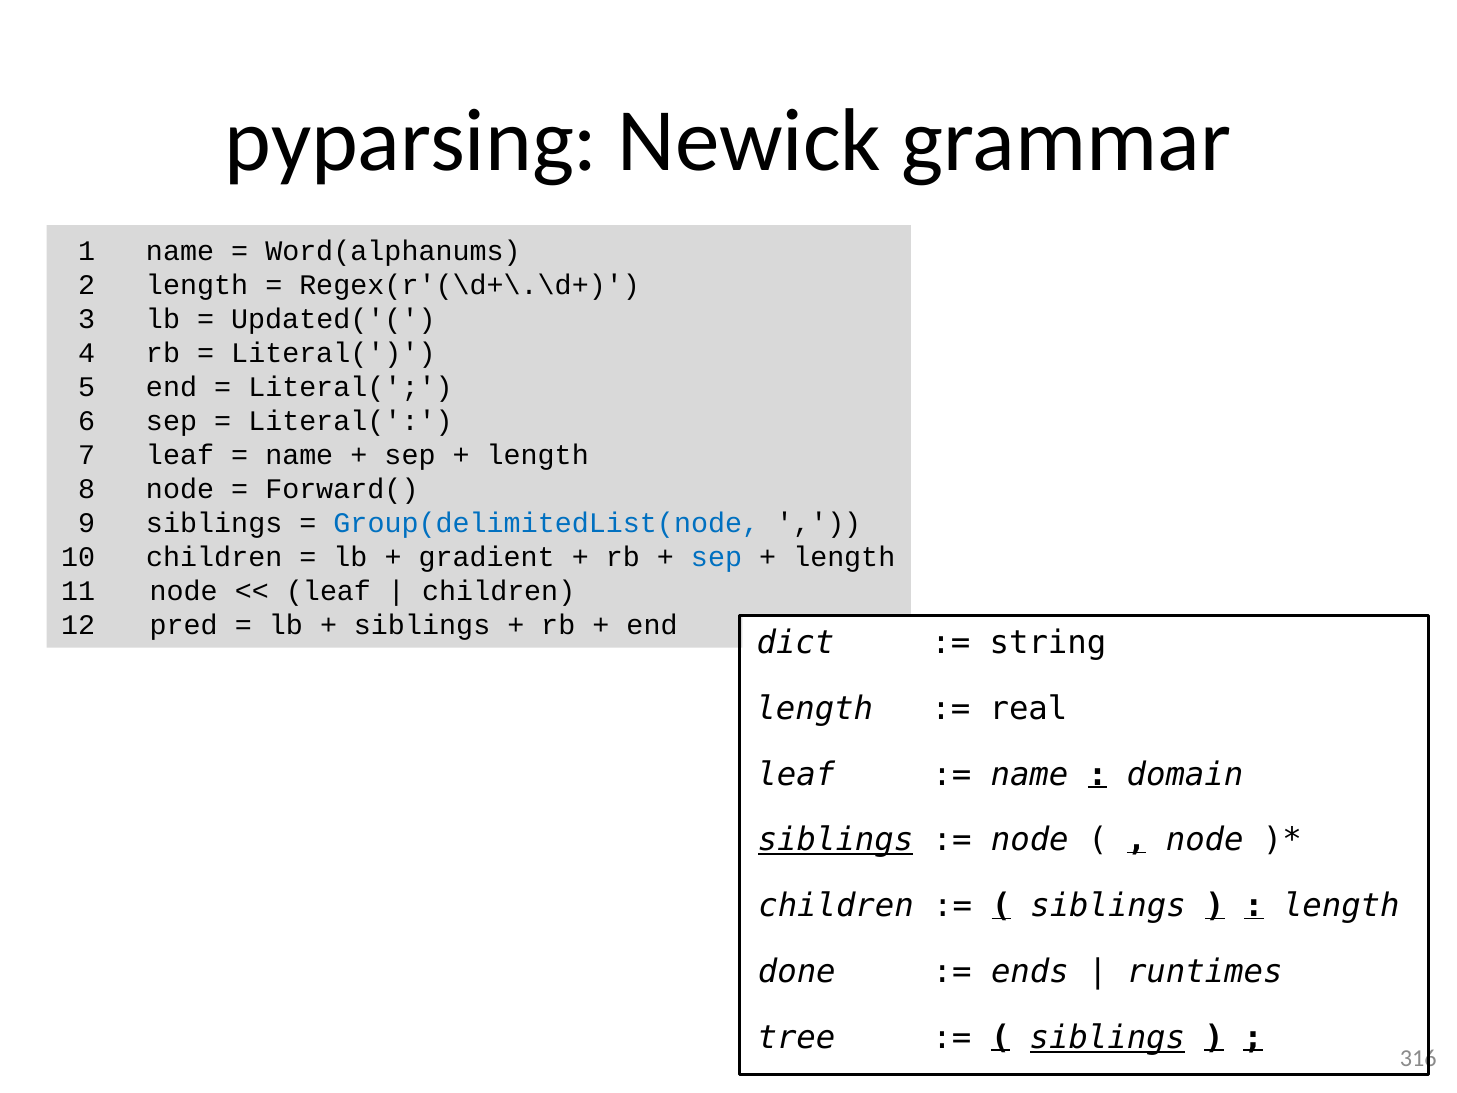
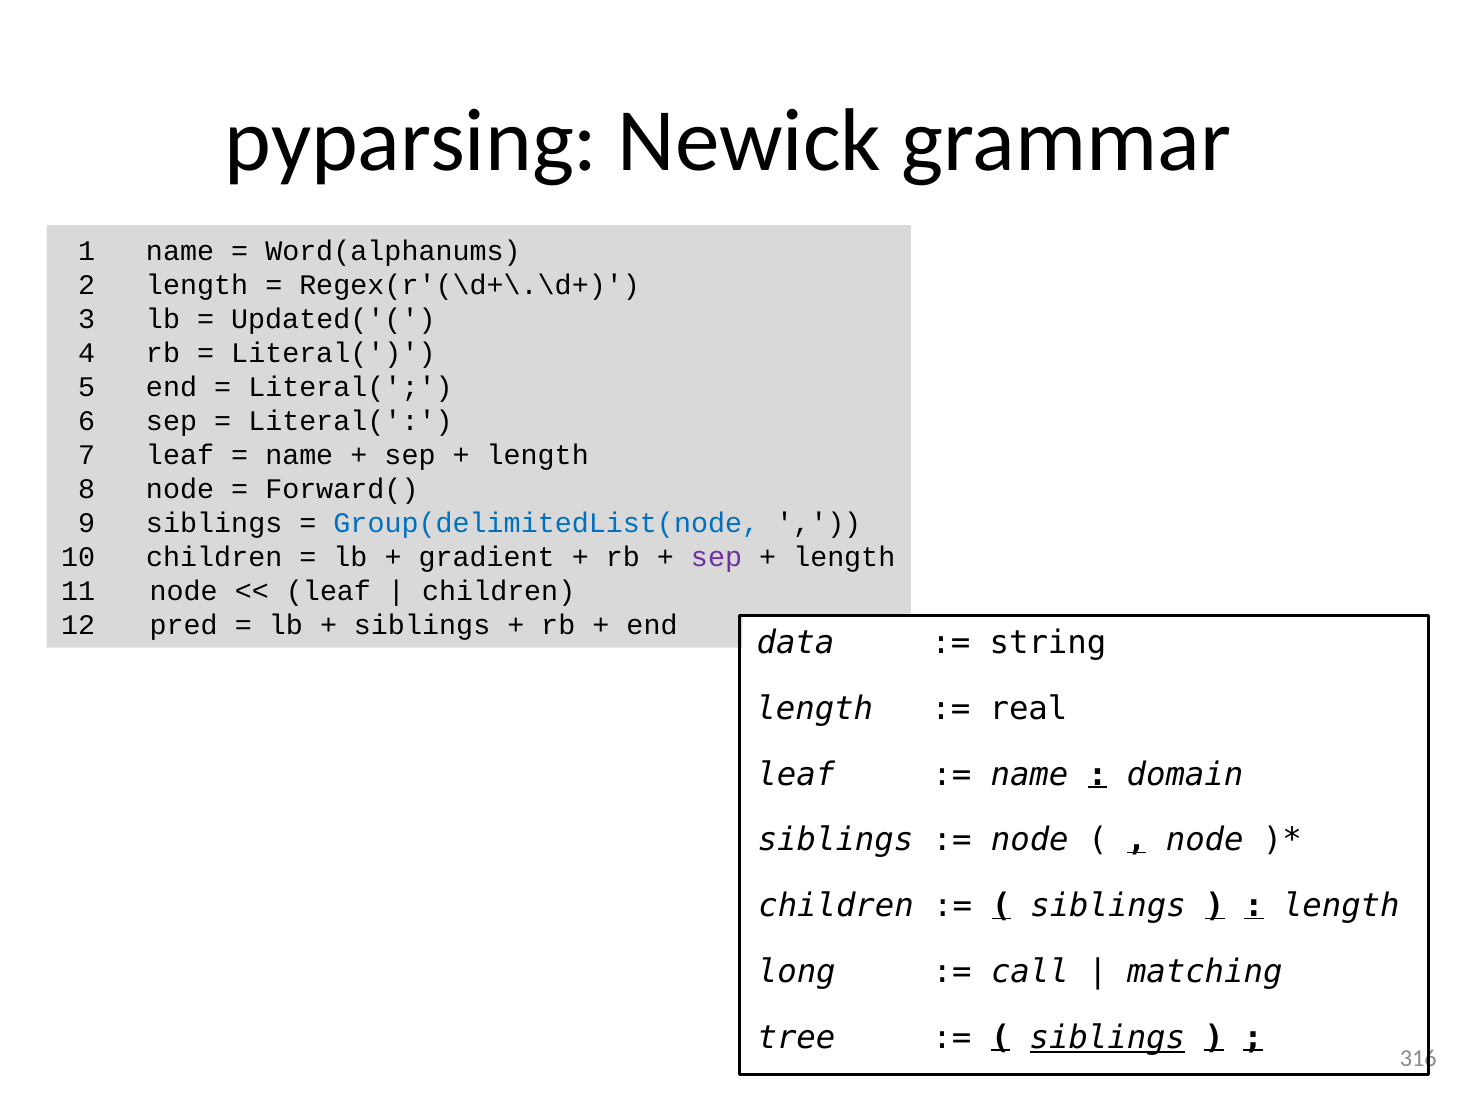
sep at (717, 557) colour: blue -> purple
dict: dict -> data
siblings at (836, 840) underline: present -> none
done: done -> long
ends: ends -> call
runtimes: runtimes -> matching
